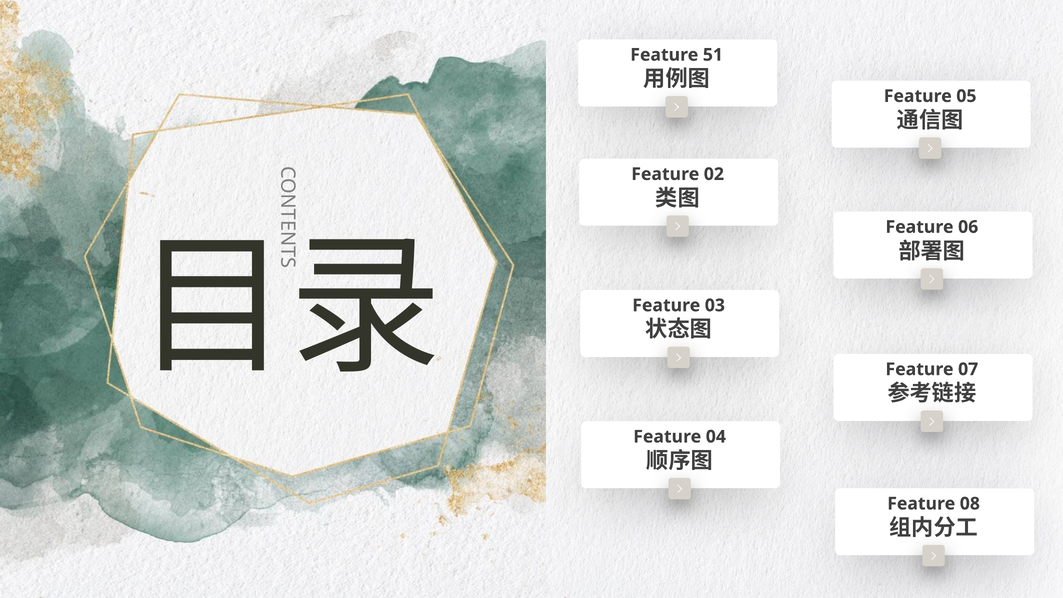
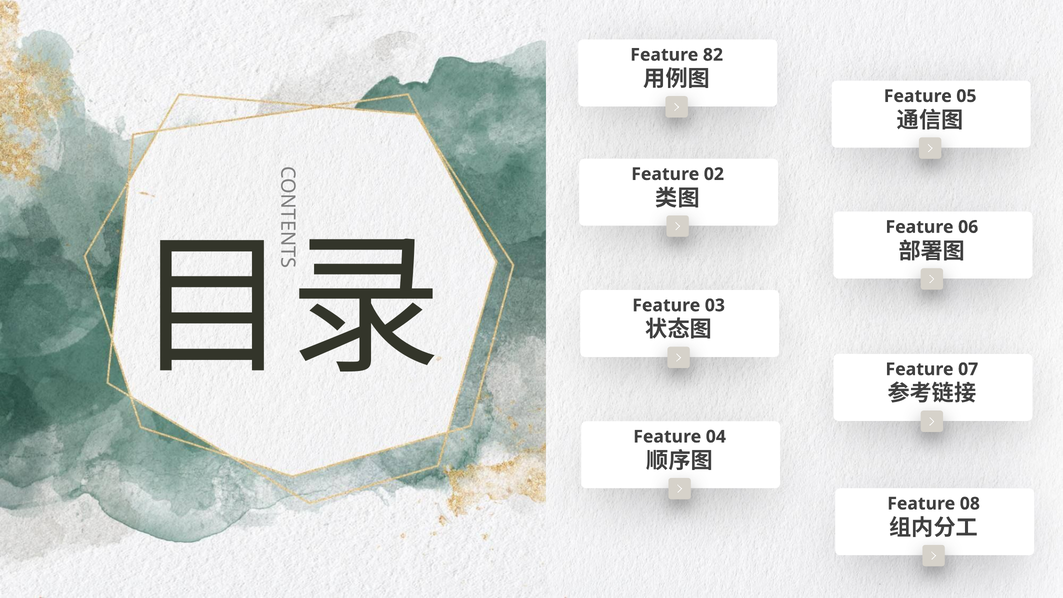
51: 51 -> 82
